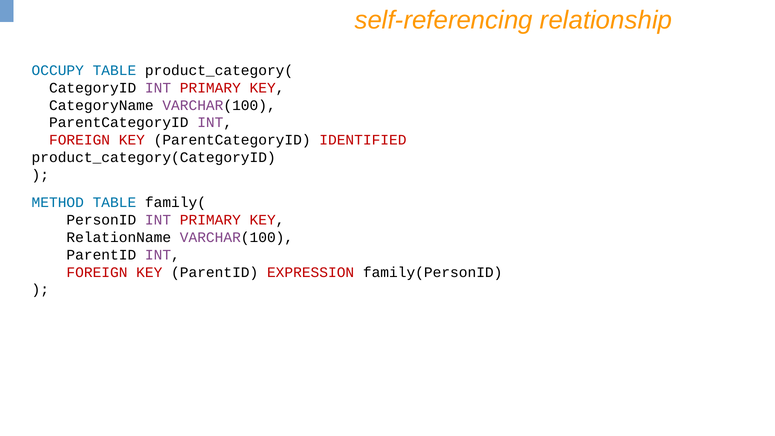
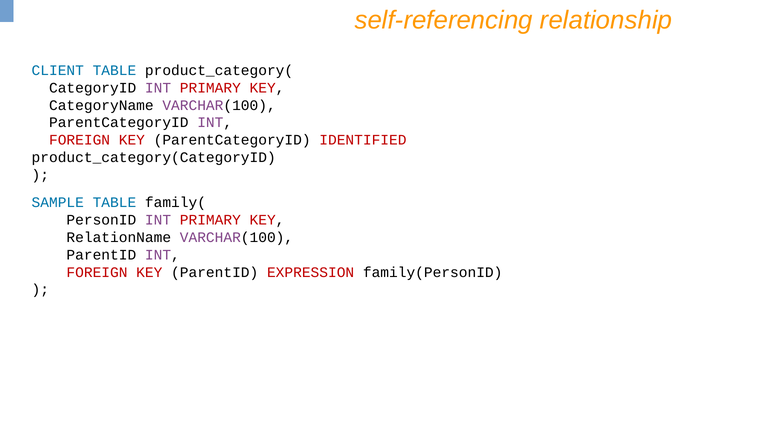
OCCUPY: OCCUPY -> CLIENT
METHOD: METHOD -> SAMPLE
